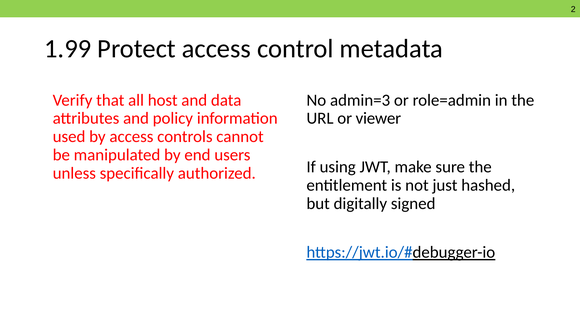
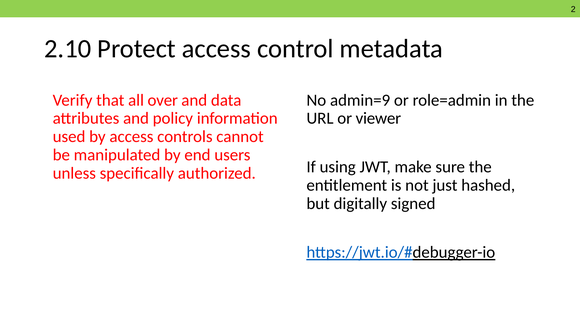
1.99: 1.99 -> 2.10
host: host -> over
admin=3: admin=3 -> admin=9
